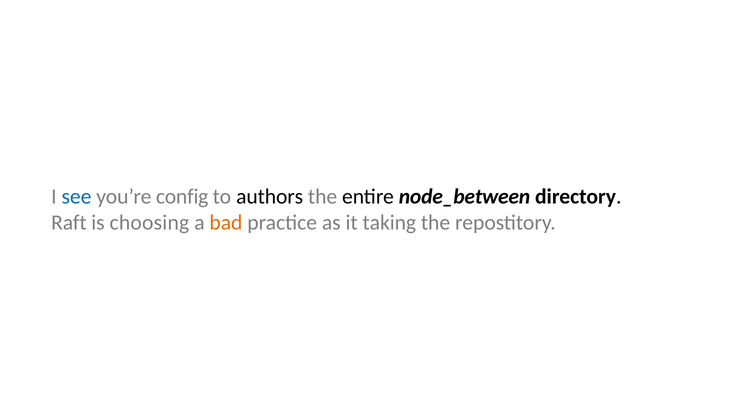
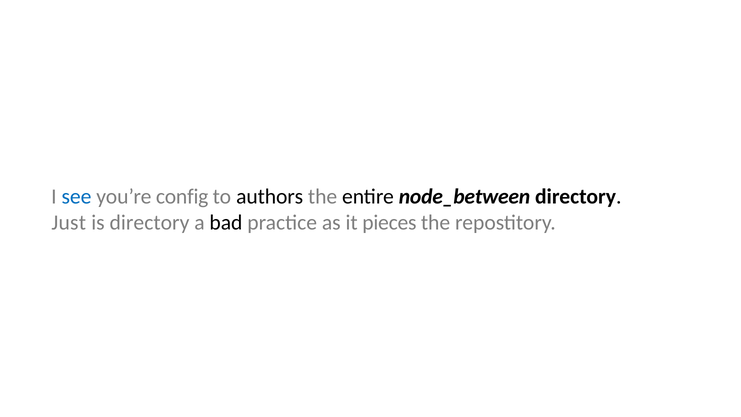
Raft: Raft -> Just
is choosing: choosing -> directory
bad colour: orange -> black
taking: taking -> pieces
